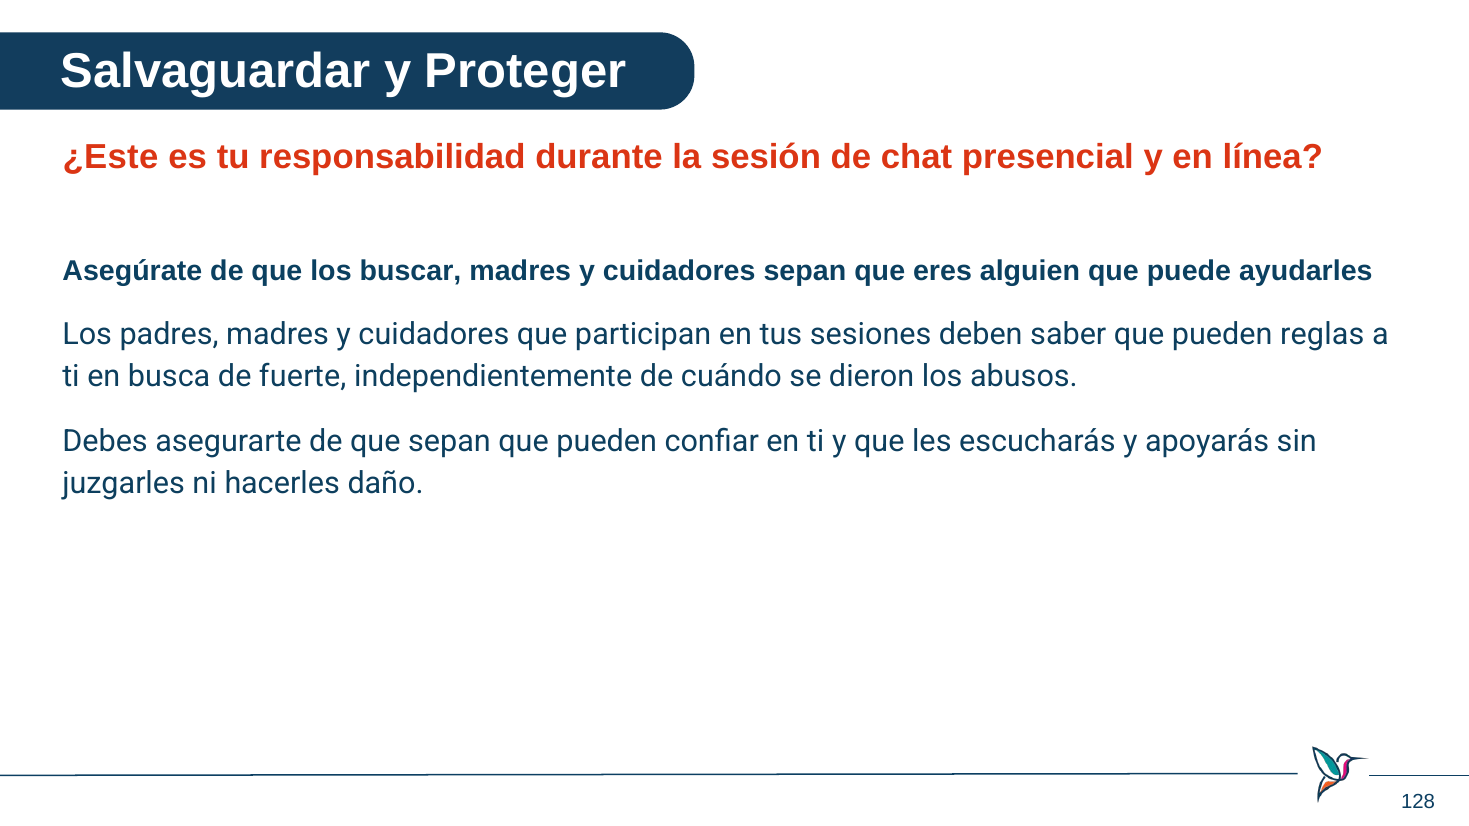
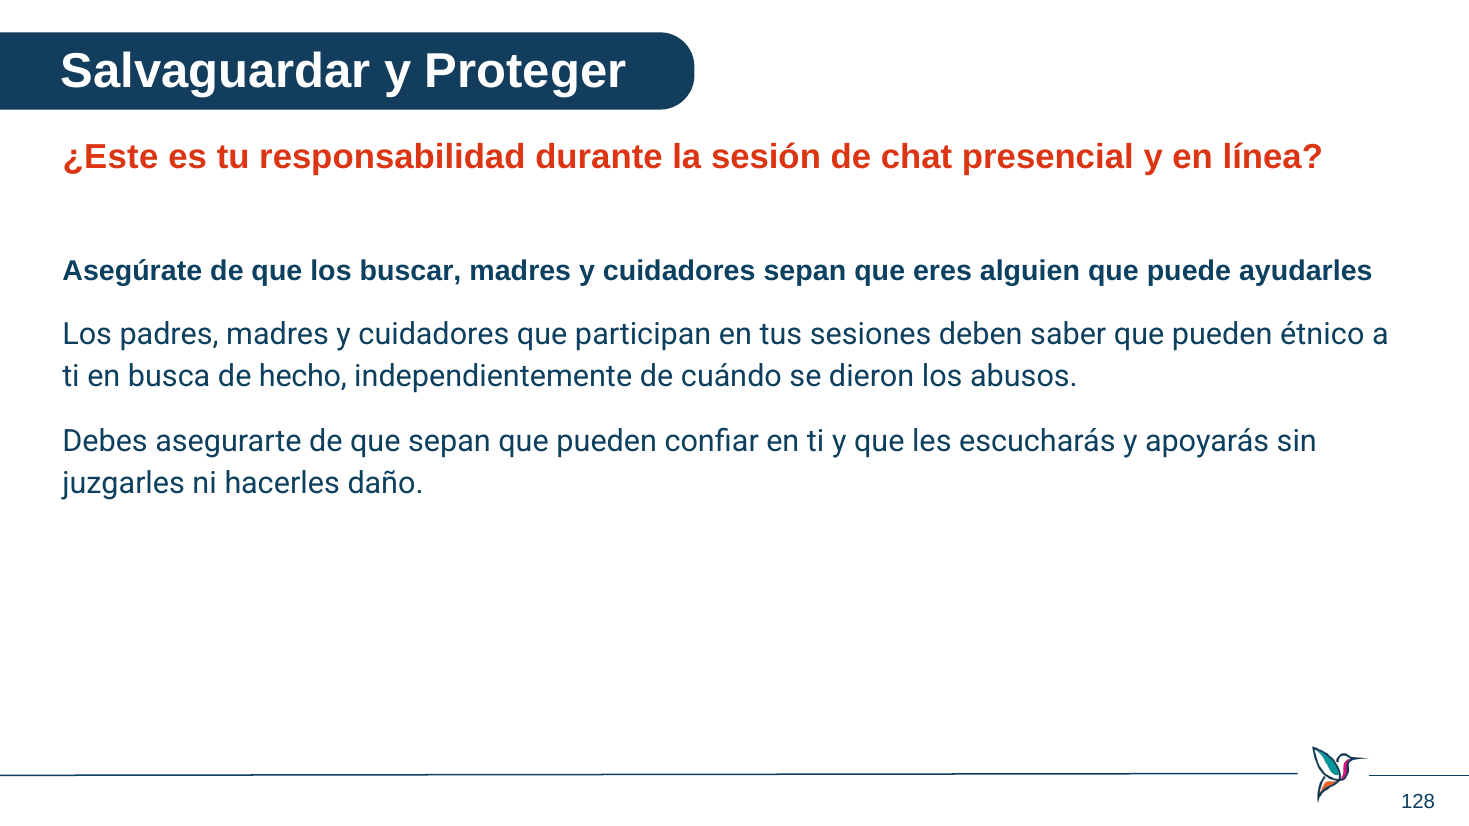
reglas: reglas -> étnico
fuerte: fuerte -> hecho
